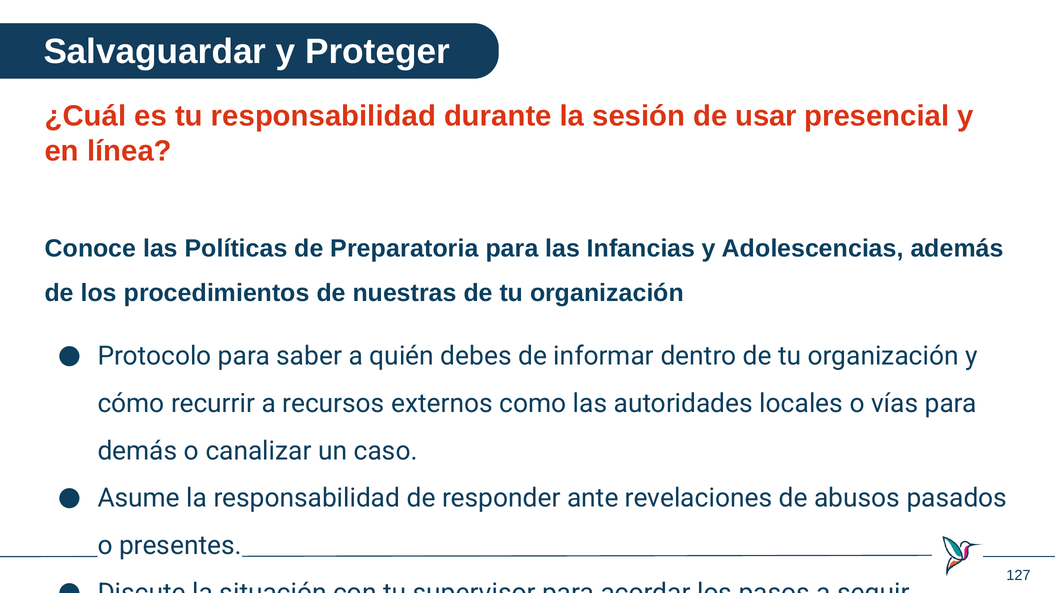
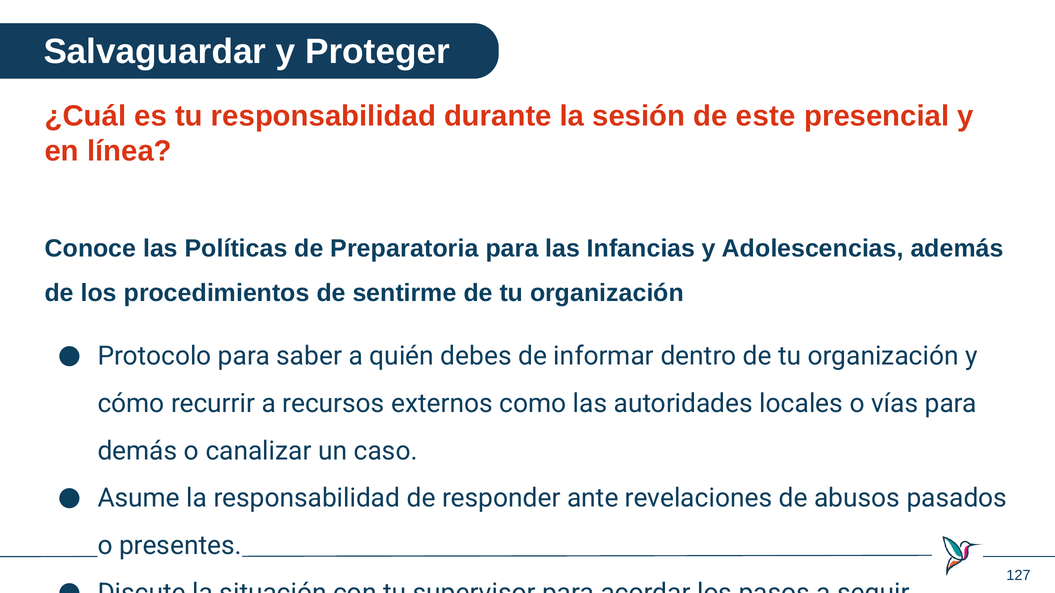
usar: usar -> este
nuestras: nuestras -> sentirme
